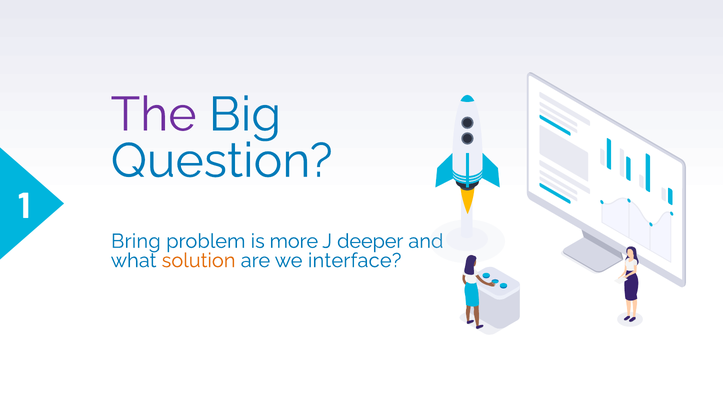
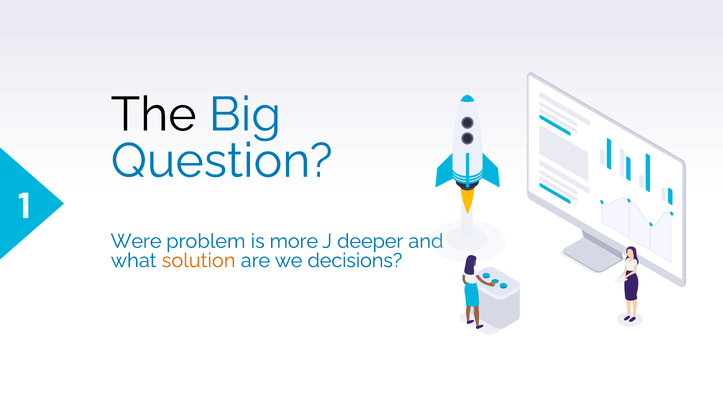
The colour: purple -> black
Bring: Bring -> Were
interface: interface -> decisions
